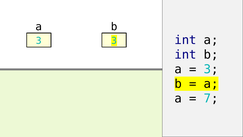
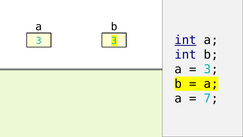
int at (186, 40) underline: none -> present
